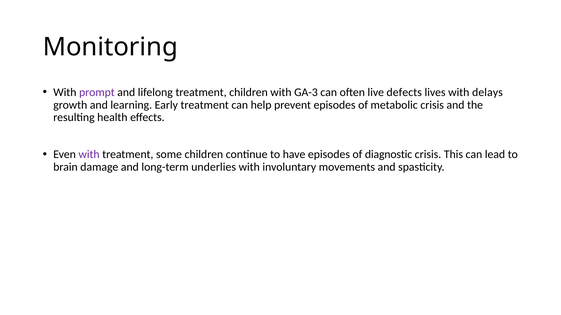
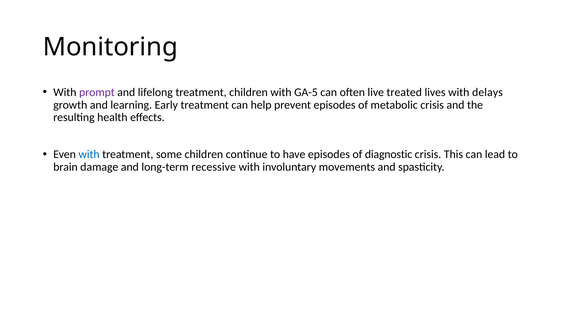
GA-3: GA-3 -> GA-5
defects: defects -> treated
with at (89, 155) colour: purple -> blue
underlies: underlies -> recessive
